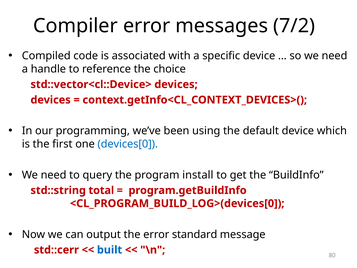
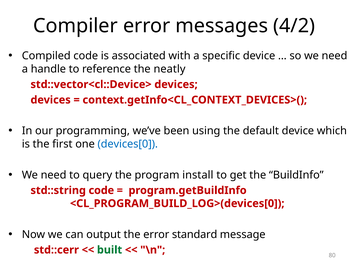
7/2: 7/2 -> 4/2
choice: choice -> neatly
std::string total: total -> code
built colour: blue -> green
